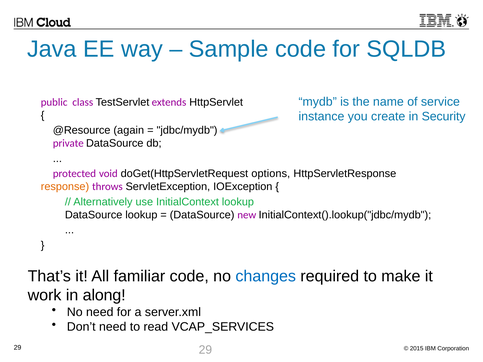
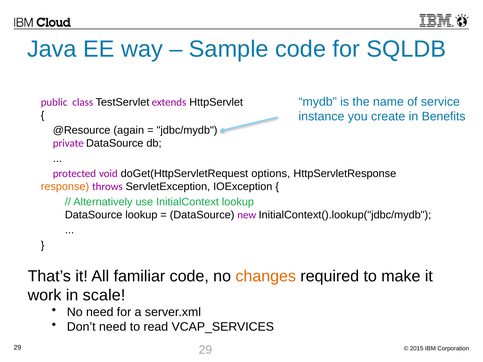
Security: Security -> Benefits
changes colour: blue -> orange
along: along -> scale
